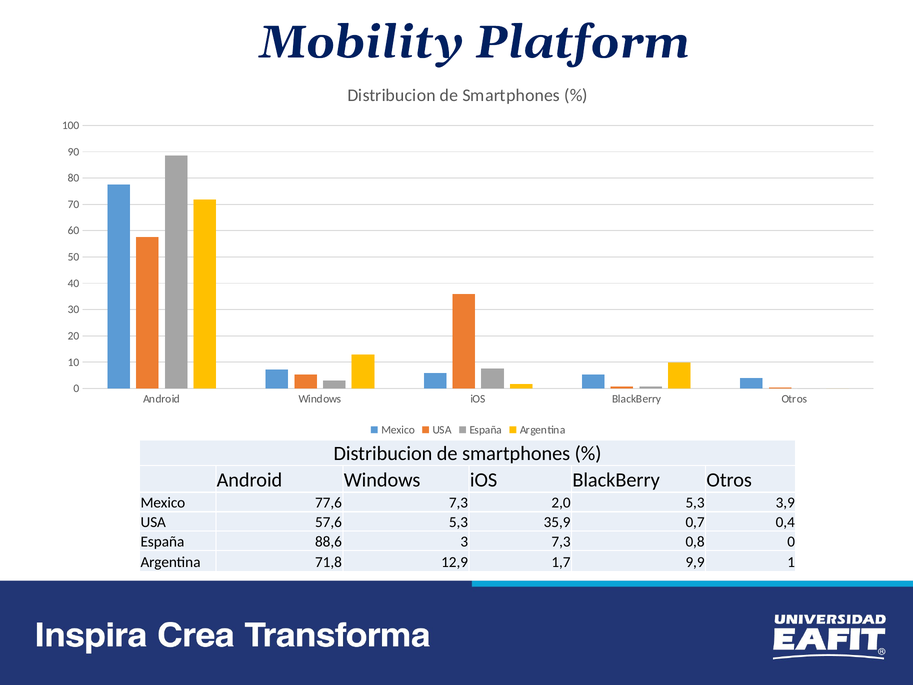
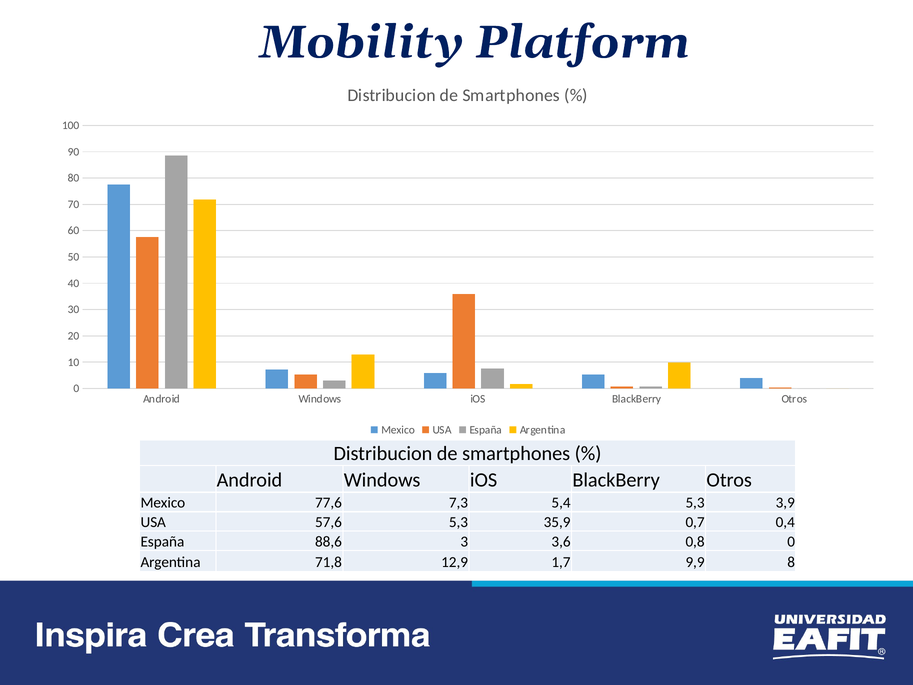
2,0: 2,0 -> 5,4
3 7,3: 7,3 -> 3,6
1: 1 -> 8
